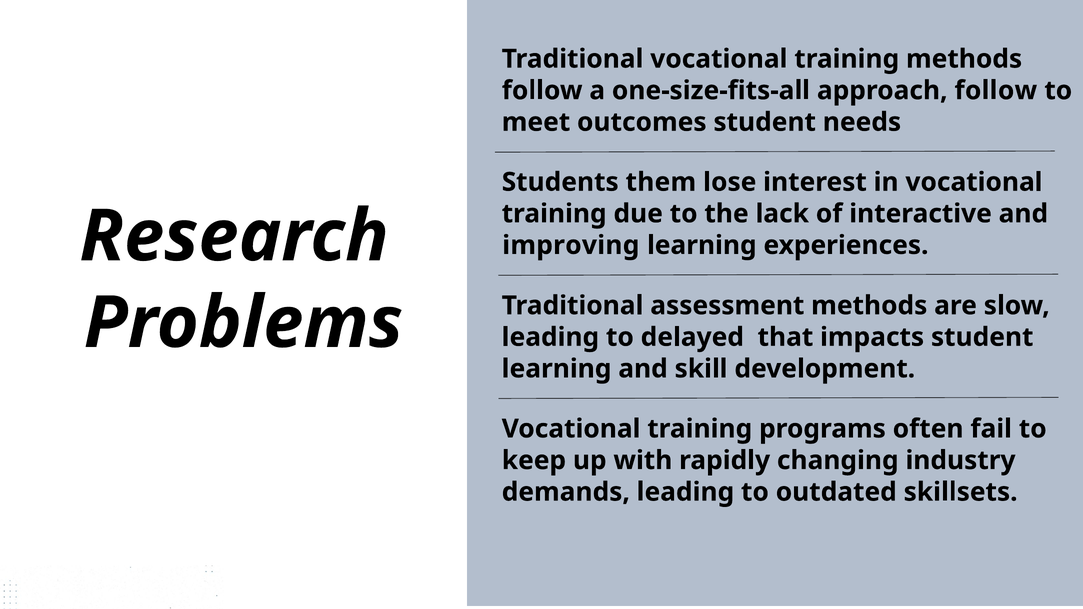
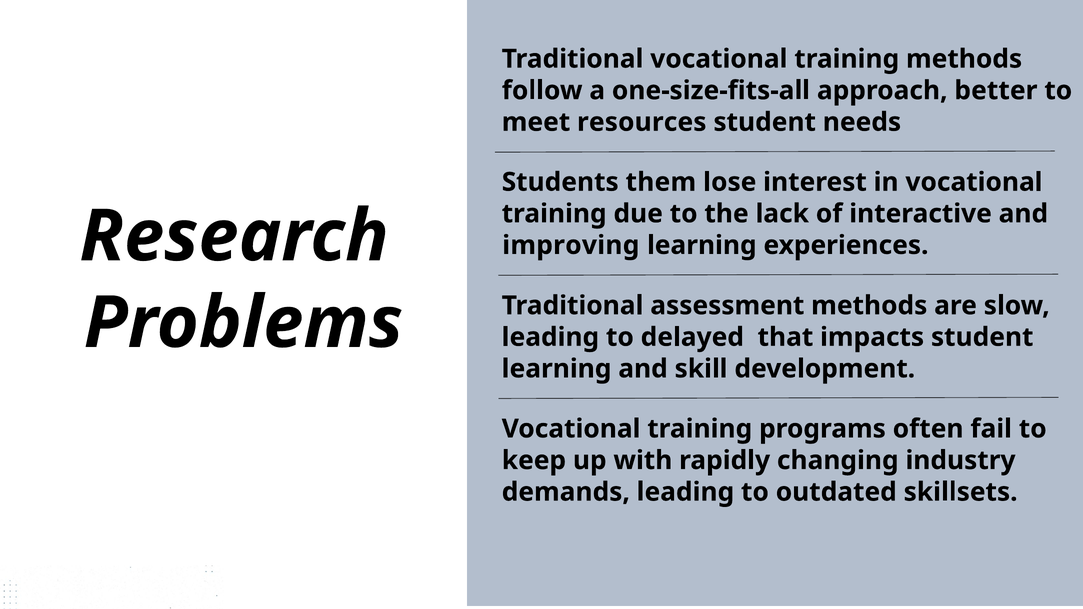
approach follow: follow -> better
outcomes: outcomes -> resources
